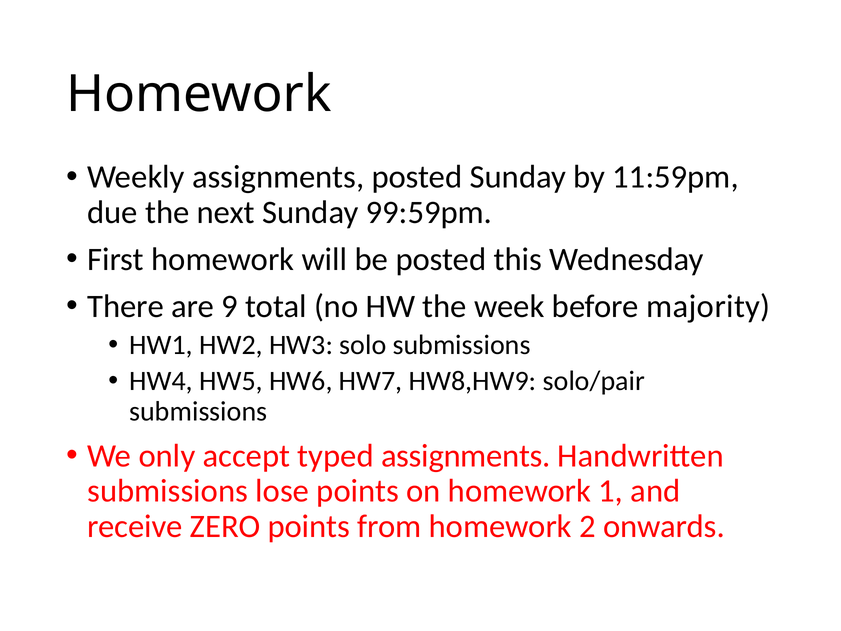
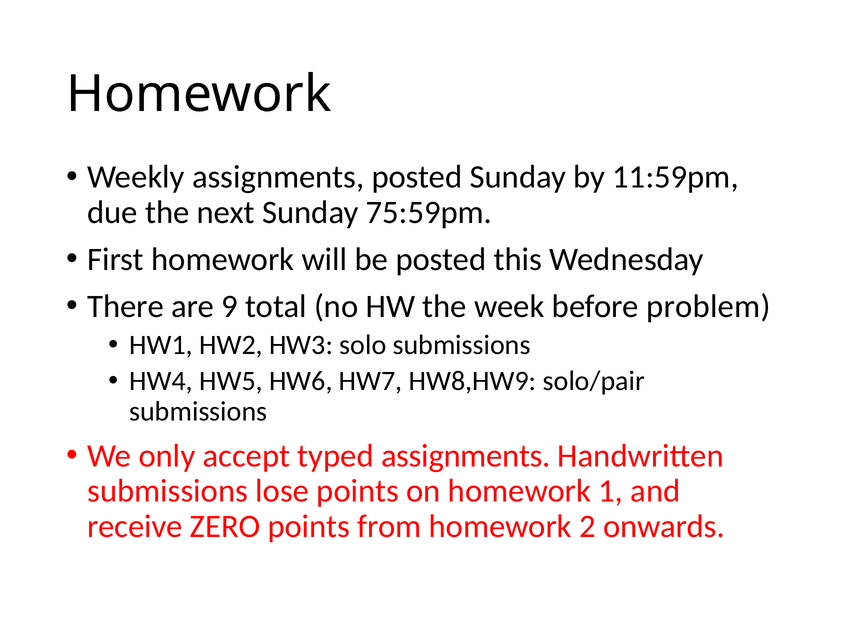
99:59pm: 99:59pm -> 75:59pm
majority: majority -> problem
